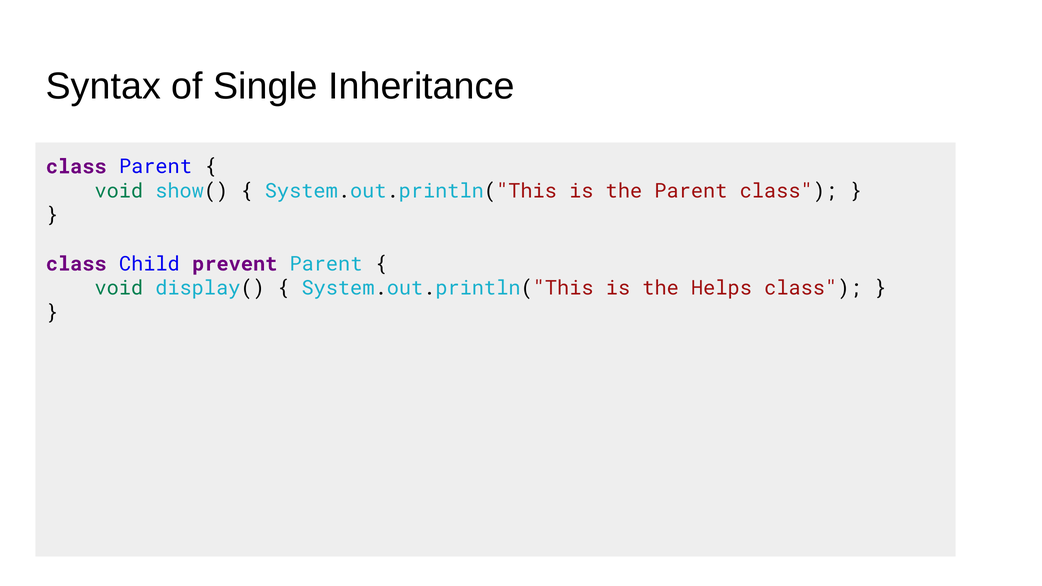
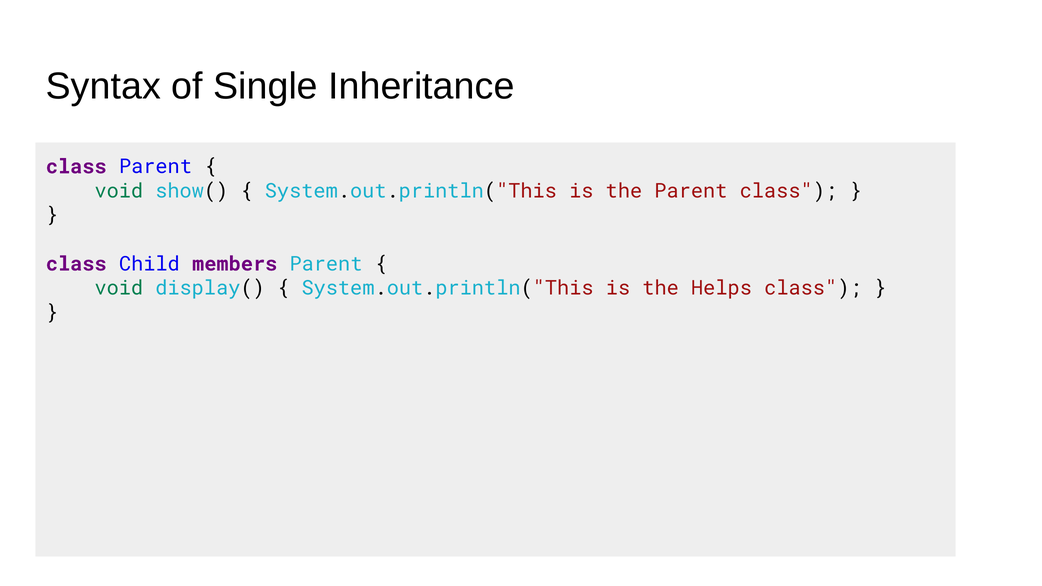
prevent: prevent -> members
